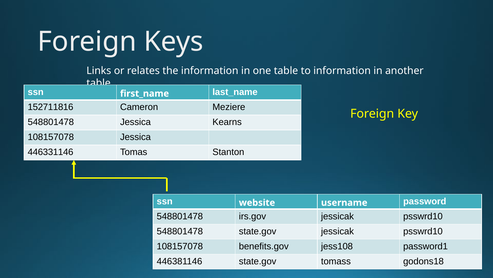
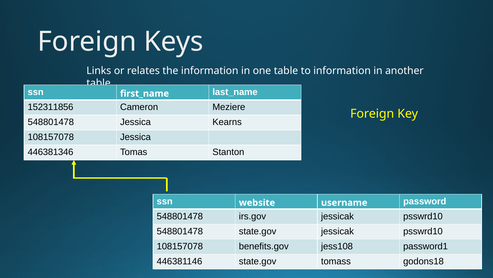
152711816: 152711816 -> 152311856
446331146: 446331146 -> 446381346
